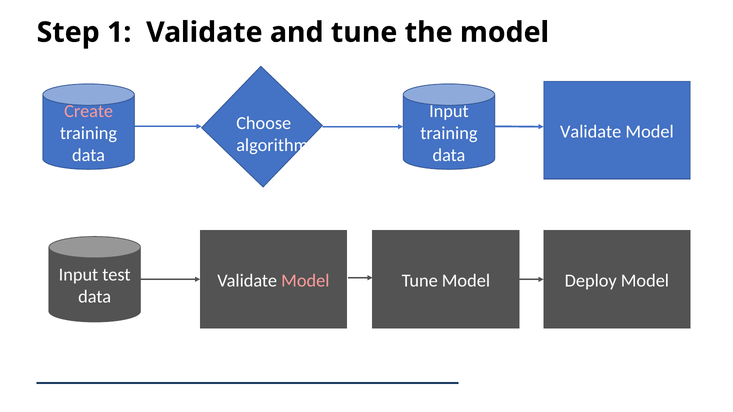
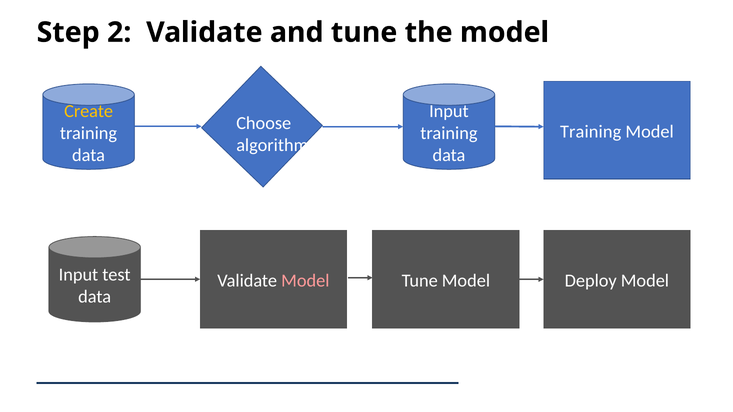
1: 1 -> 2
Create colour: pink -> yellow
Validate at (591, 132): Validate -> Training
